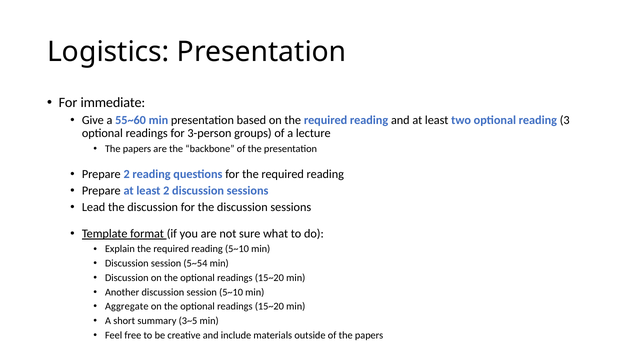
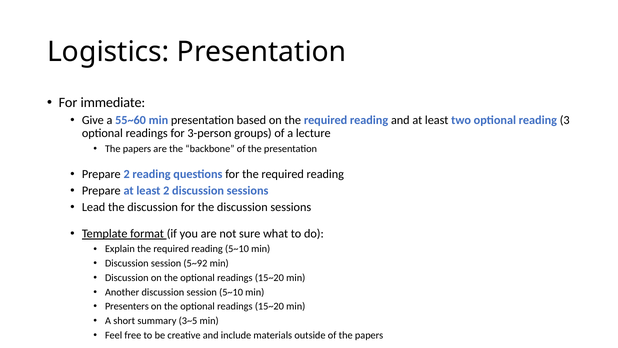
5~54: 5~54 -> 5~92
Aggregate: Aggregate -> Presenters
